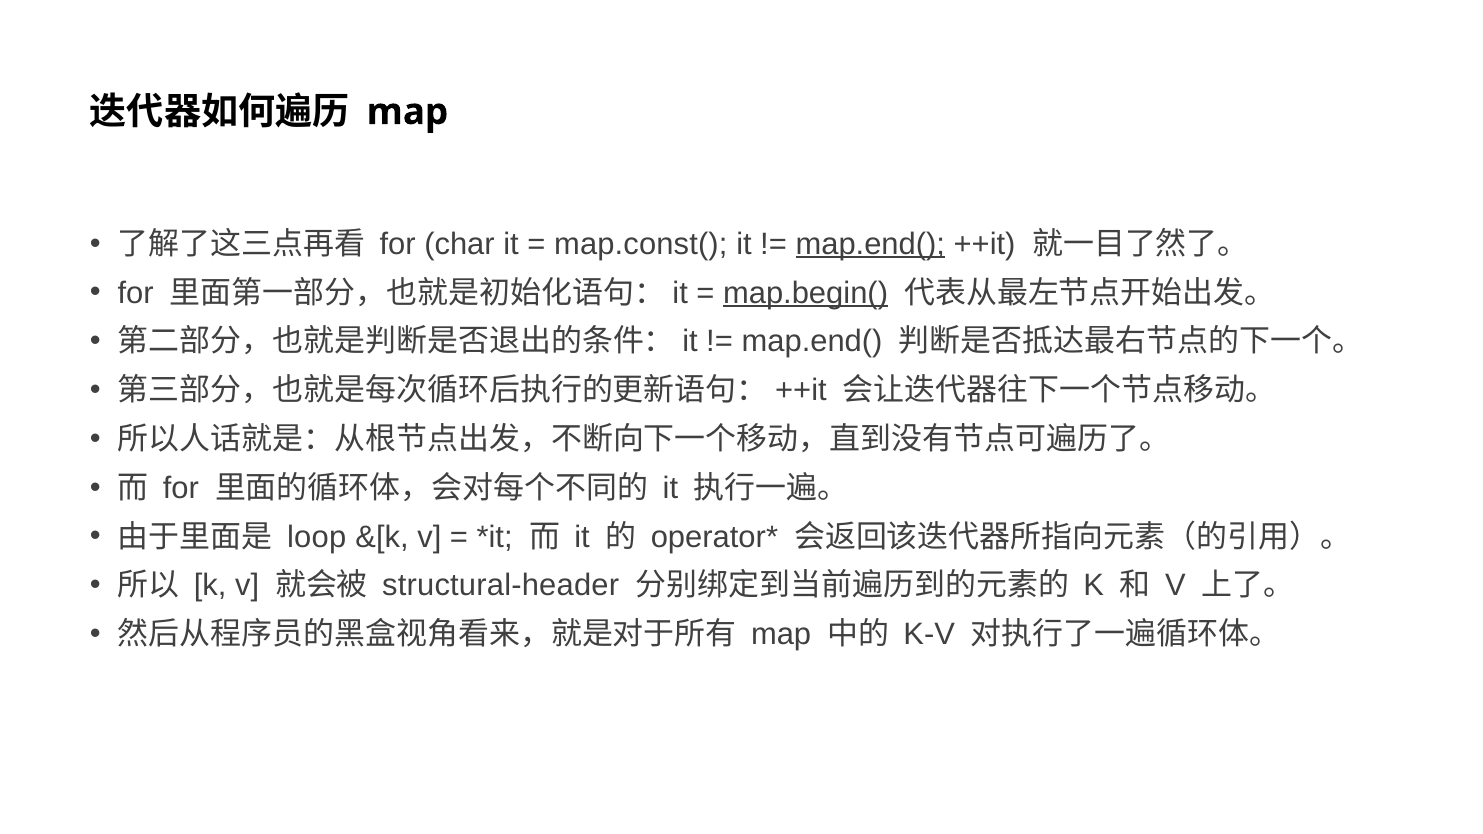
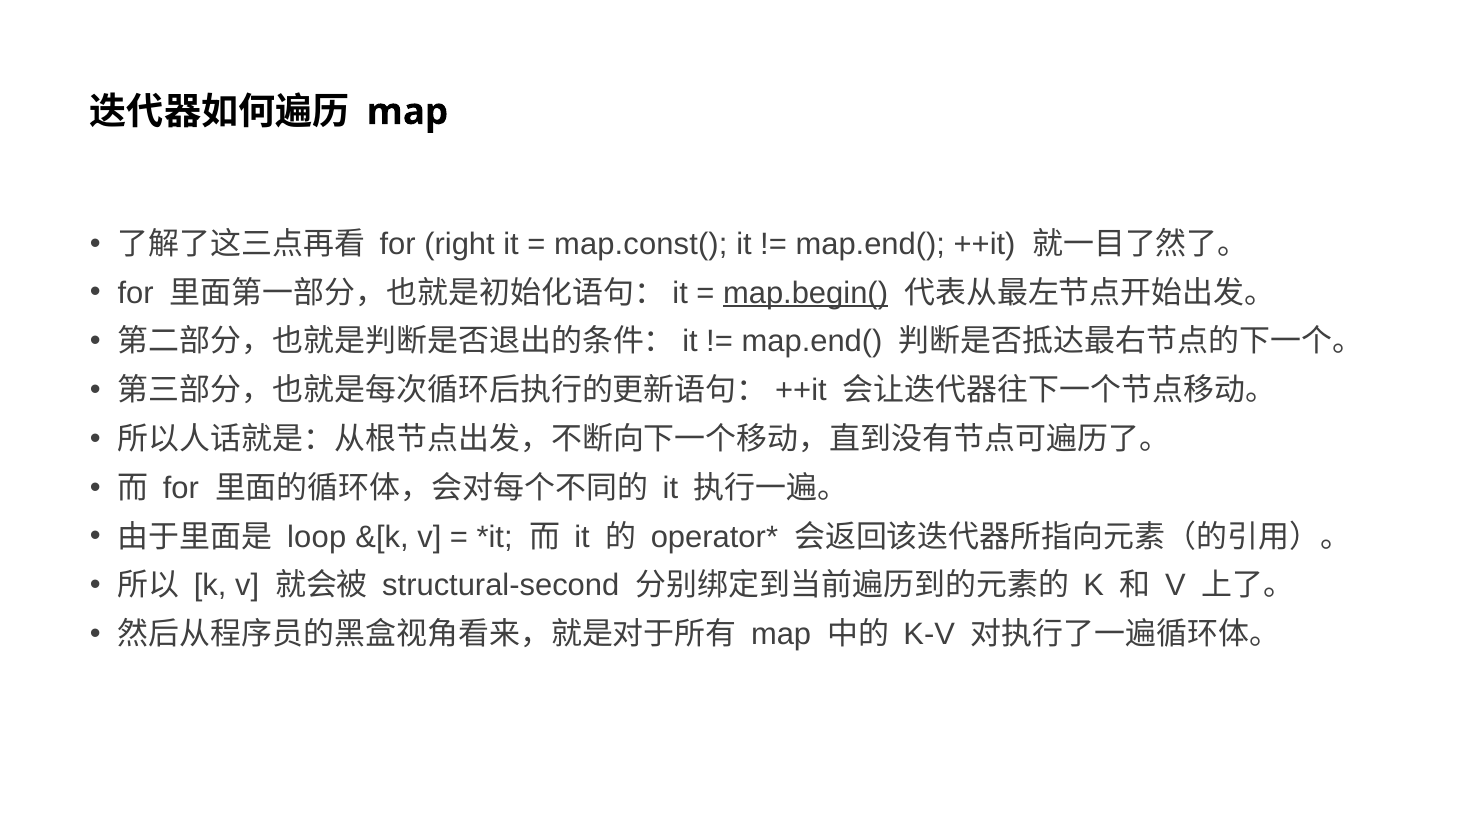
char: char -> right
map.end( at (870, 244) underline: present -> none
structural-header: structural-header -> structural-second
